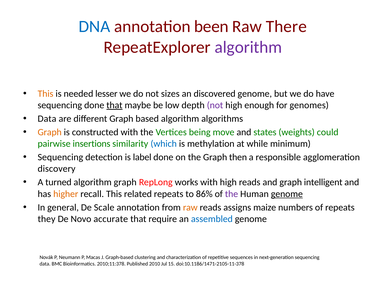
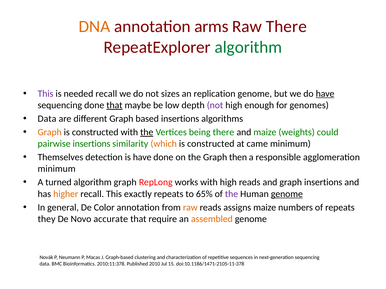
DNA colour: blue -> orange
been: been -> arms
algorithm at (248, 47) colour: purple -> green
This at (46, 94) colour: orange -> purple
needed lesser: lesser -> recall
discovered: discovered -> replication
have at (325, 94) underline: none -> present
based algorithm: algorithm -> insertions
the at (147, 132) underline: none -> present
being move: move -> there
and states: states -> maize
which colour: blue -> orange
methylation at (211, 144): methylation -> constructed
while: while -> came
Sequencing at (60, 158): Sequencing -> Themselves
is label: label -> have
discovery at (57, 169): discovery -> minimum
graph intelligent: intelligent -> insertions
related: related -> exactly
86%: 86% -> 65%
Scale: Scale -> Color
assembled colour: blue -> orange
